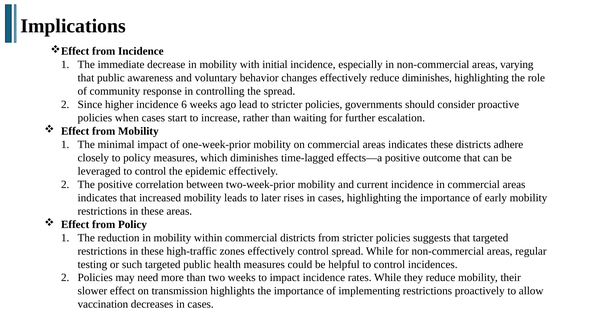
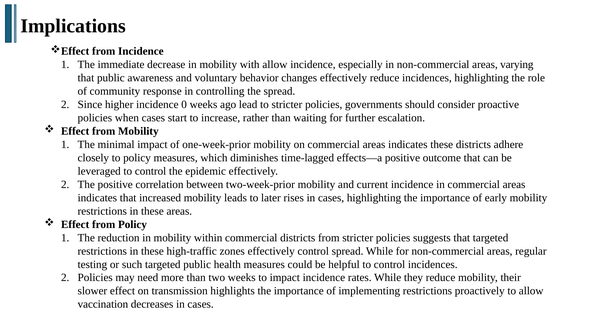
with initial: initial -> allow
reduce diminishes: diminishes -> incidences
6: 6 -> 0
